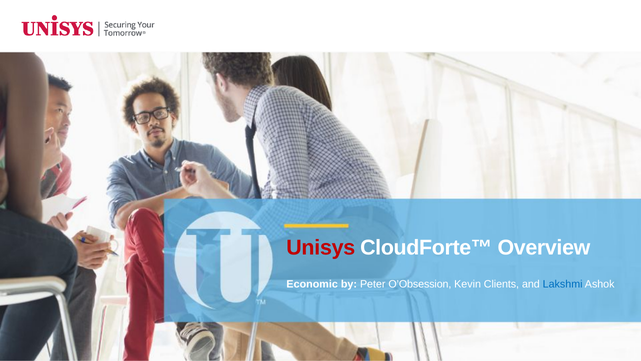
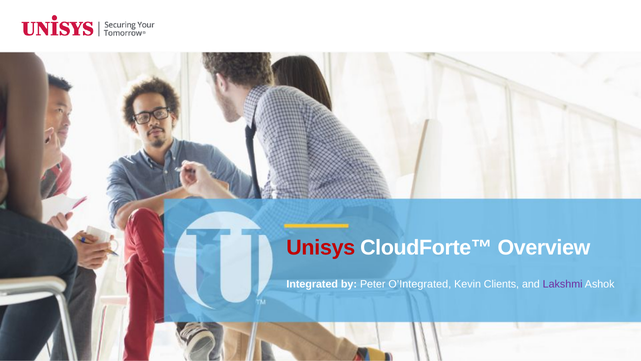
Economic: Economic -> Integrated
O’Obsession: O’Obsession -> O’Integrated
Lakshmi colour: blue -> purple
